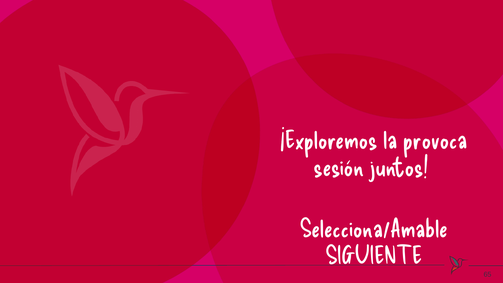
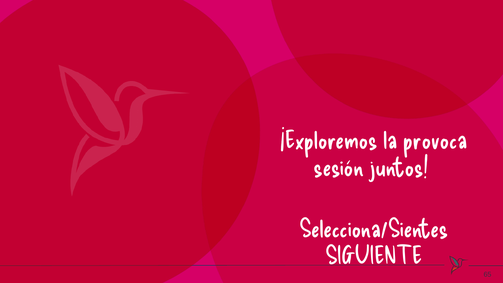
Selecciona/Amable: Selecciona/Amable -> Selecciona/Sientes
